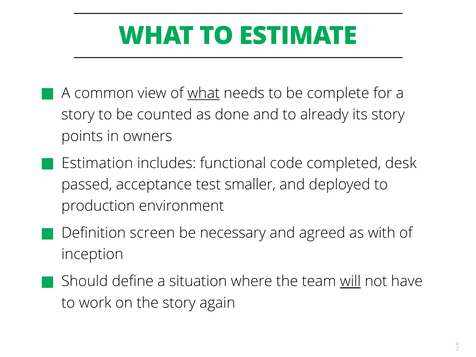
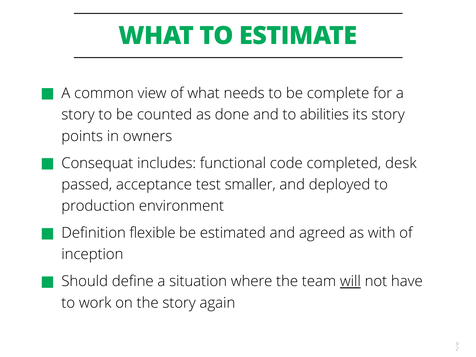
what at (204, 93) underline: present -> none
already: already -> abilities
Estimation: Estimation -> Consequat
screen: screen -> flexible
necessary: necessary -> estimated
